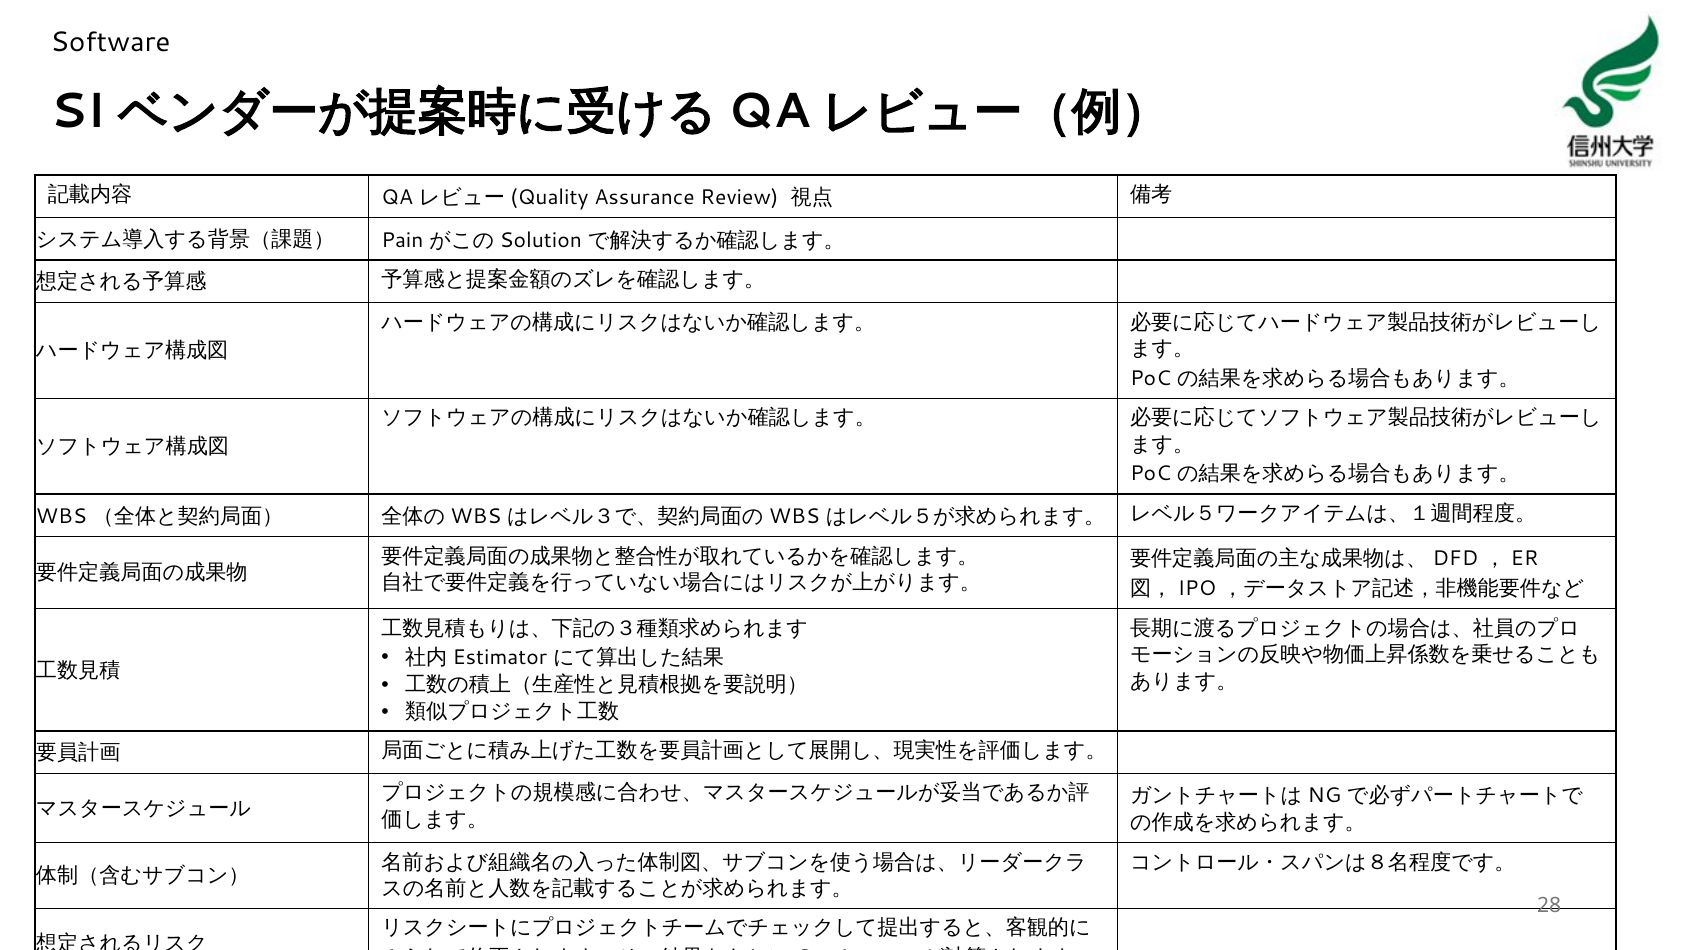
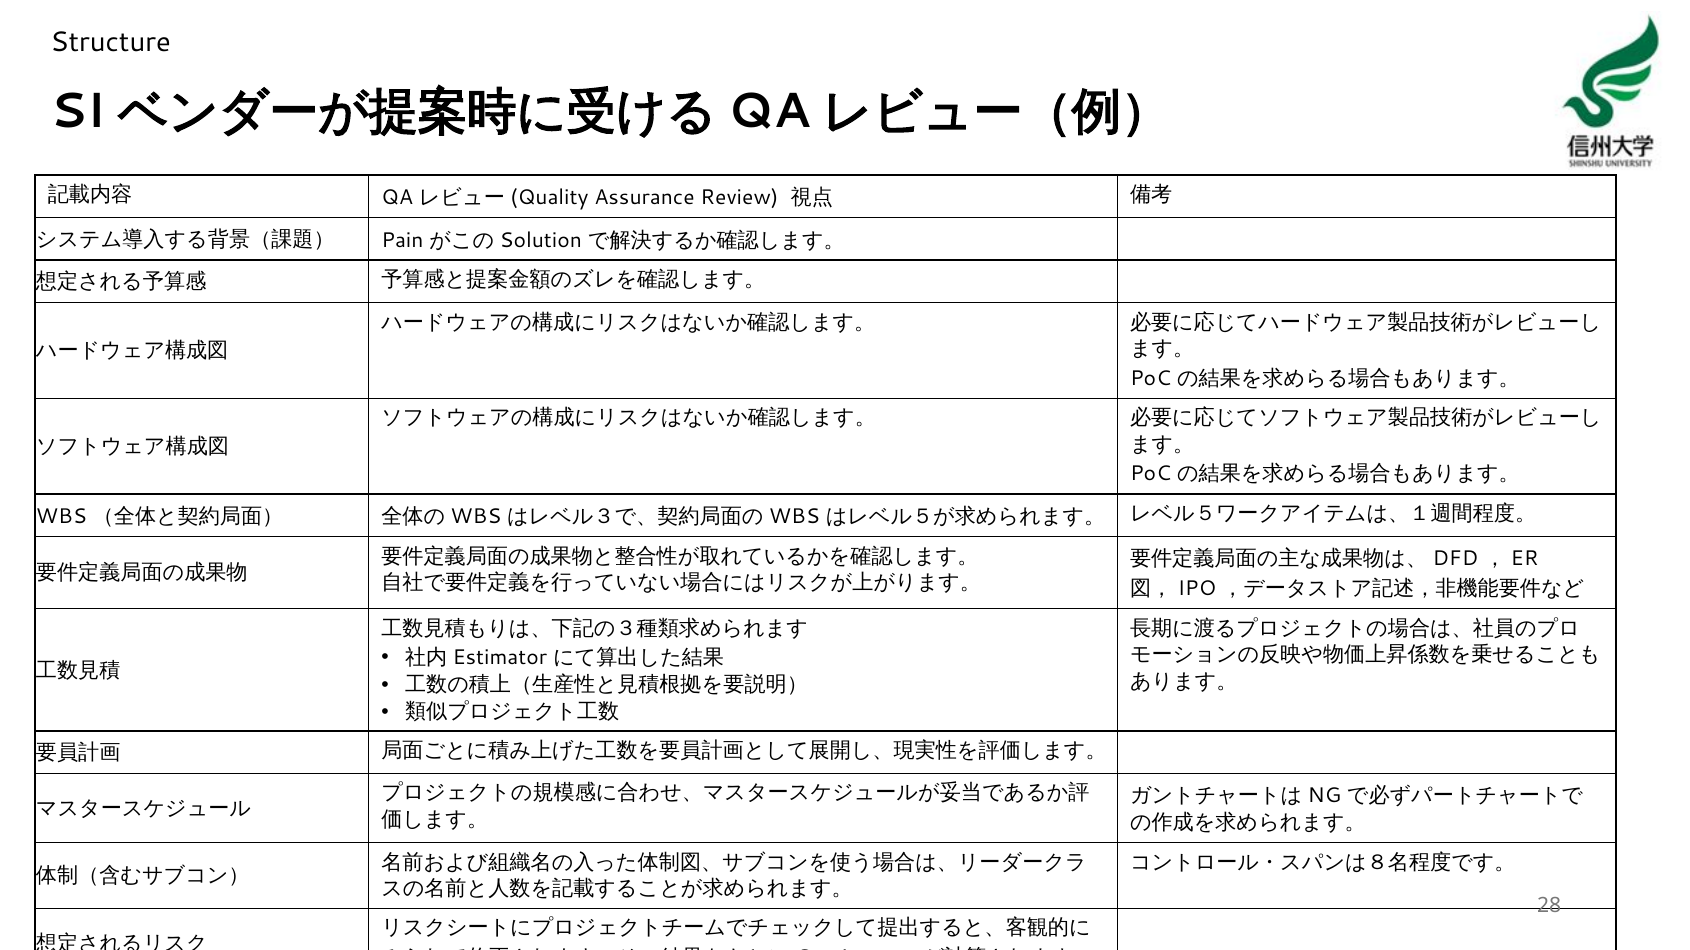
Software: Software -> Structure
